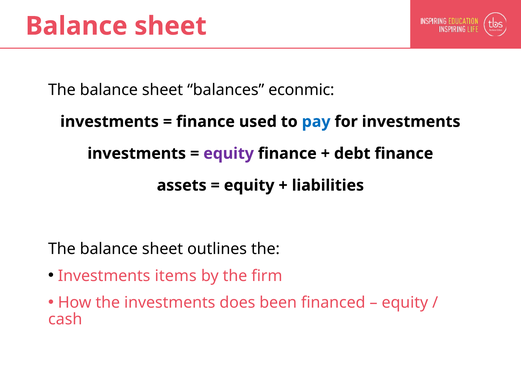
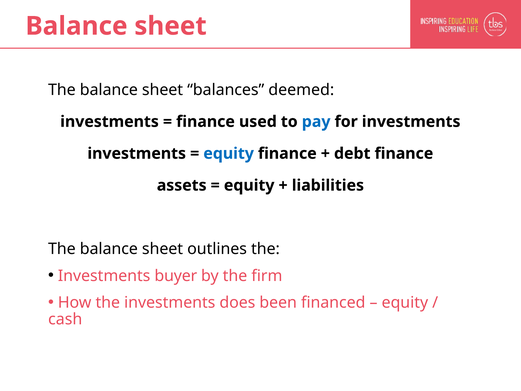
econmic: econmic -> deemed
equity at (229, 153) colour: purple -> blue
items: items -> buyer
